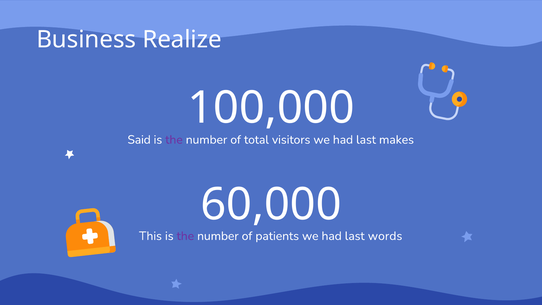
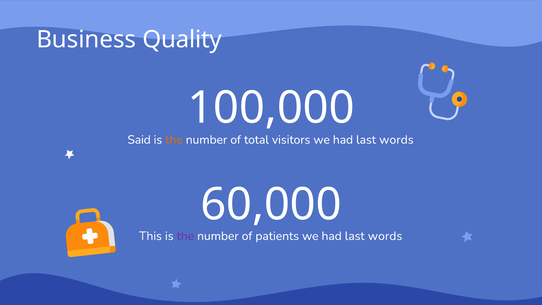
Realize: Realize -> Quality
the at (174, 140) colour: purple -> orange
makes at (396, 140): makes -> words
